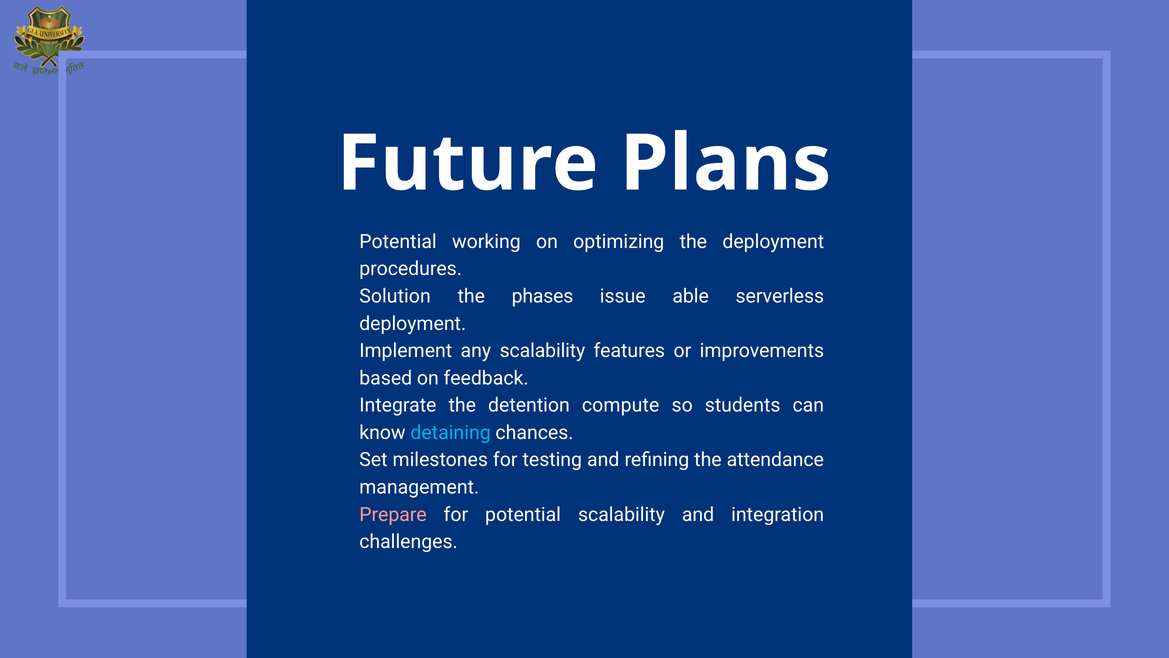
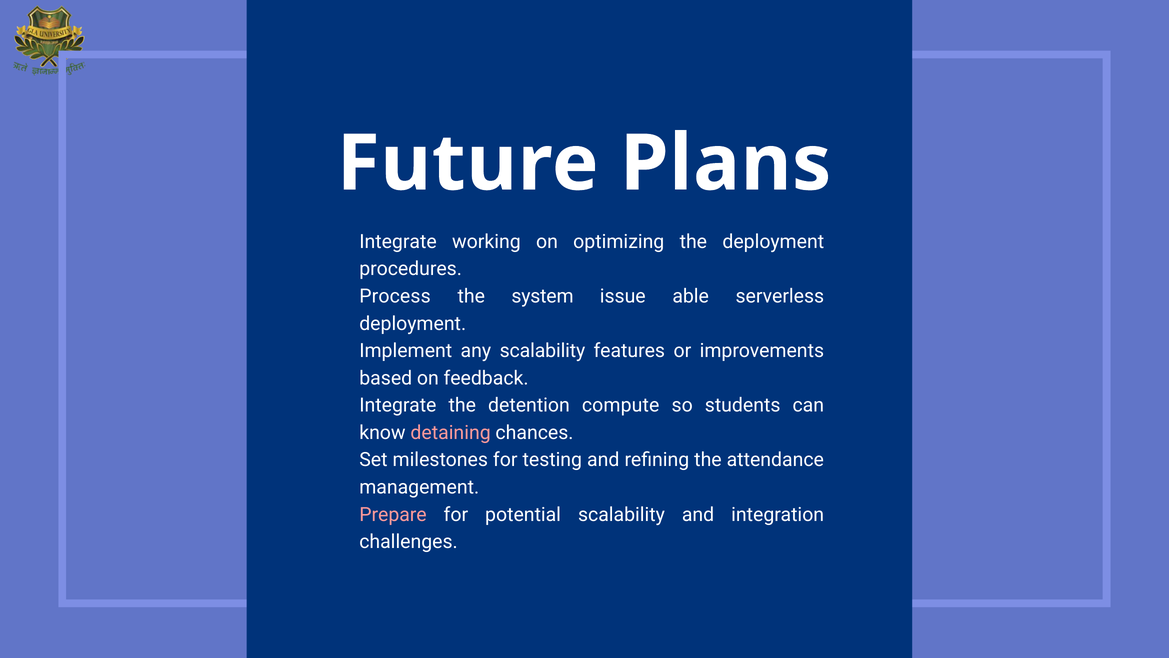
Potential at (398, 242): Potential -> Integrate
Solution: Solution -> Process
phases: phases -> system
detaining colour: light blue -> pink
